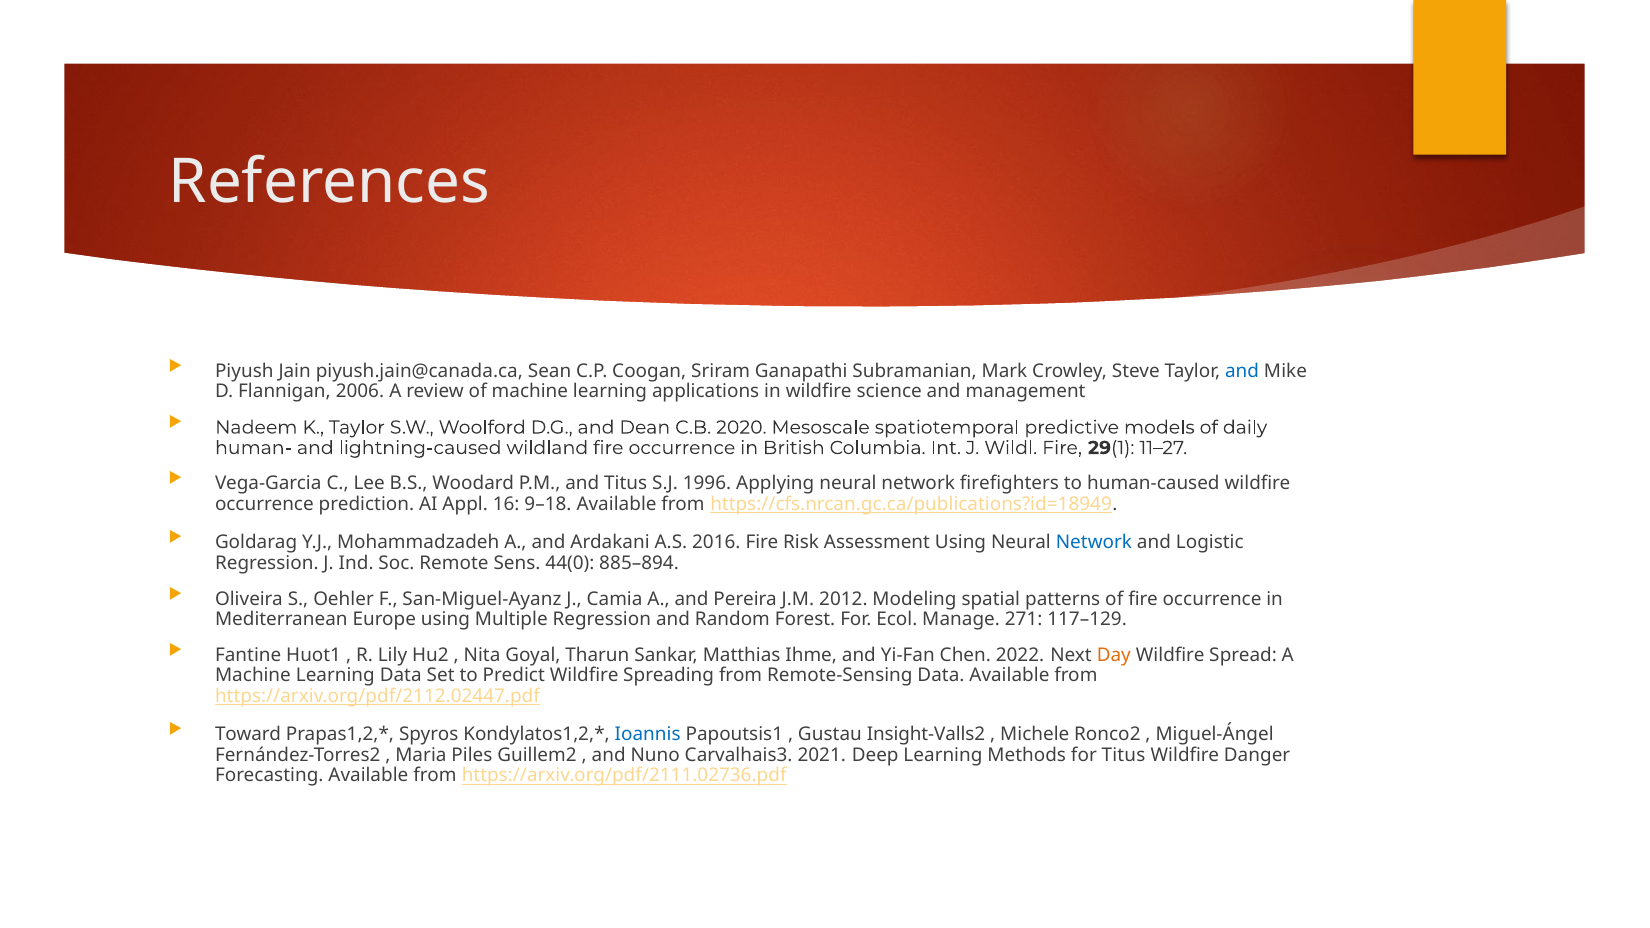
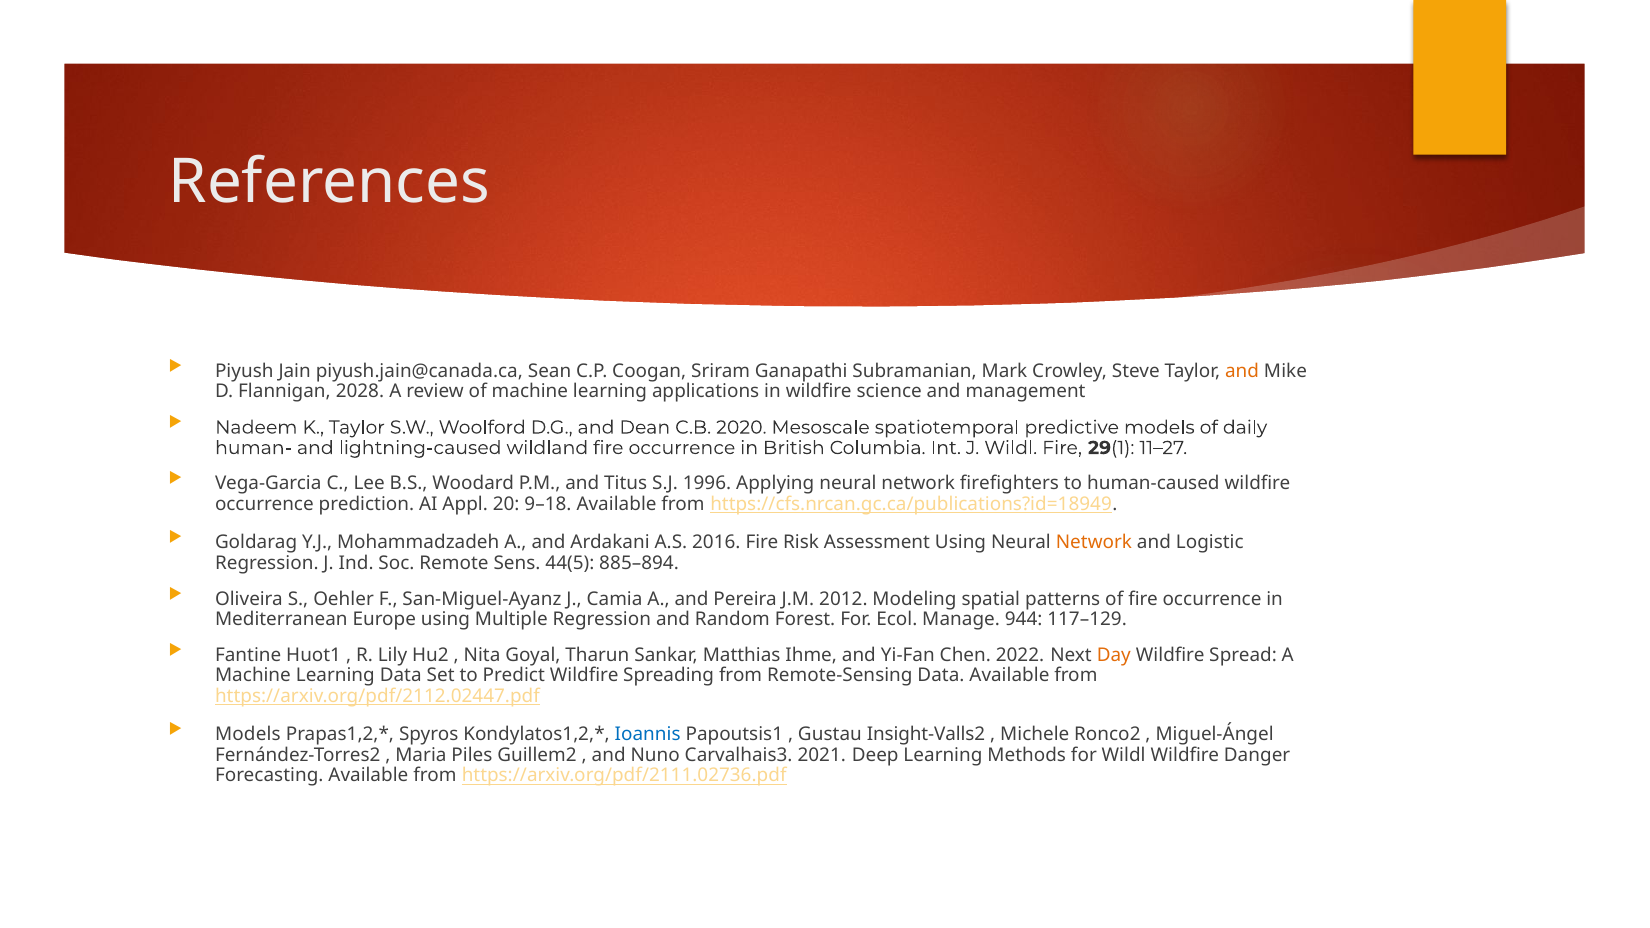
and at (1242, 371) colour: blue -> orange
2006: 2006 -> 2028
16: 16 -> 20
Network at (1094, 543) colour: blue -> orange
44(0: 44(0 -> 44(5
271: 271 -> 944
Toward at (248, 735): Toward -> Models
for Titus: Titus -> Wildl
